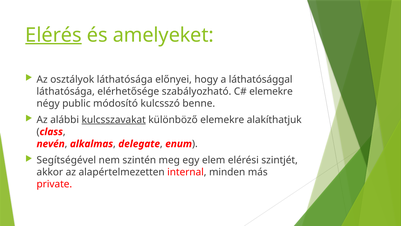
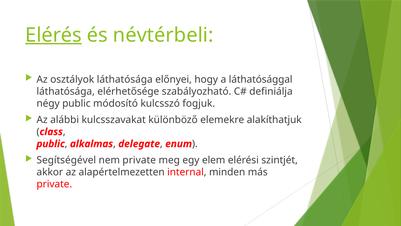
amelyeket: amelyeket -> névtérbeli
elemekre at (271, 91): elemekre -> definiálja
benne: benne -> fogjuk
kulcsszavakat underline: present -> none
nevén at (51, 144): nevén -> public
nem szintén: szintén -> private
